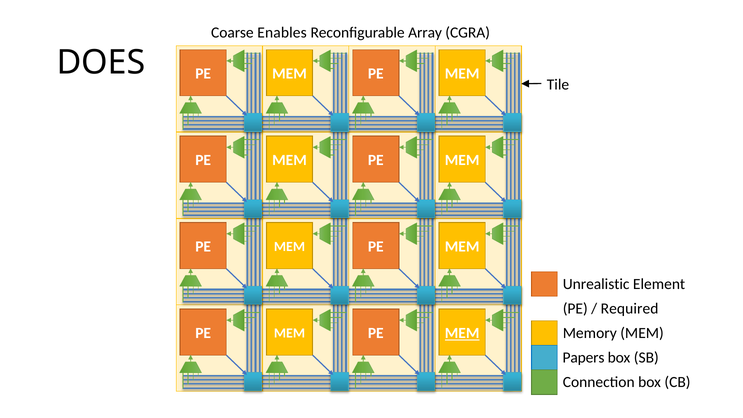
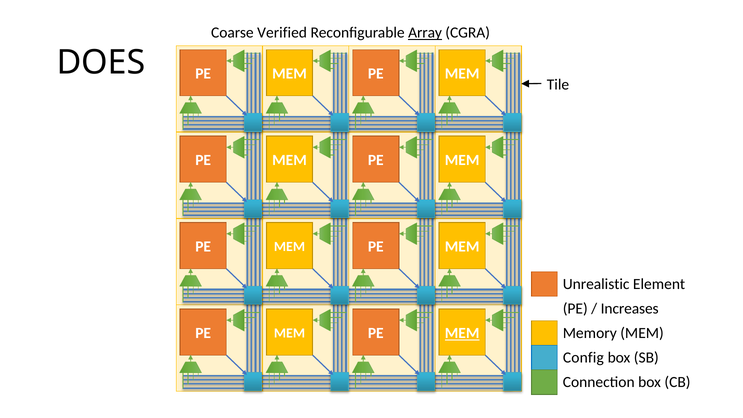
Enables: Enables -> Verified
Array underline: none -> present
Required: Required -> Increases
Papers: Papers -> Config
